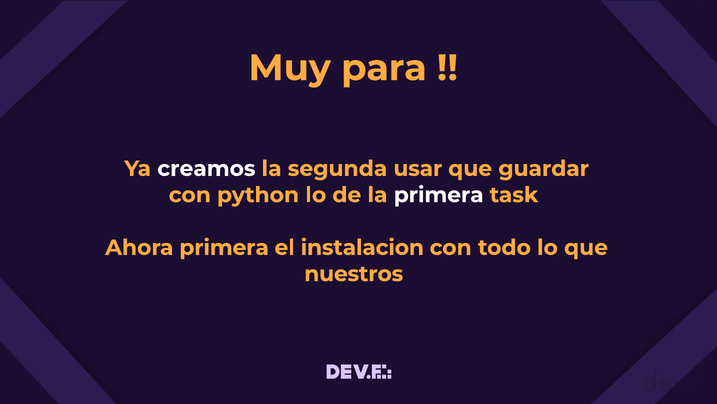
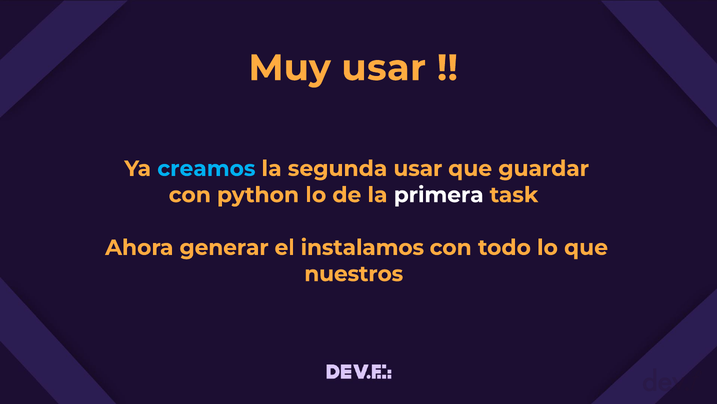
Muy para: para -> usar
creamos colour: white -> light blue
Ahora primera: primera -> generar
instalacion: instalacion -> instalamos
